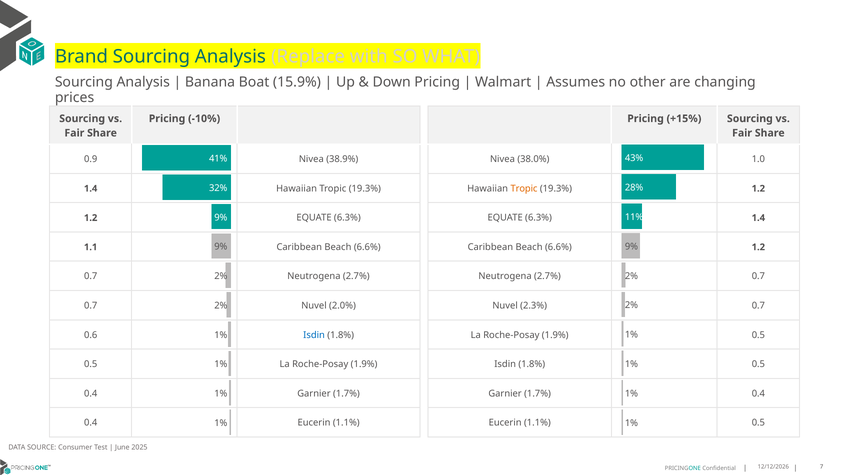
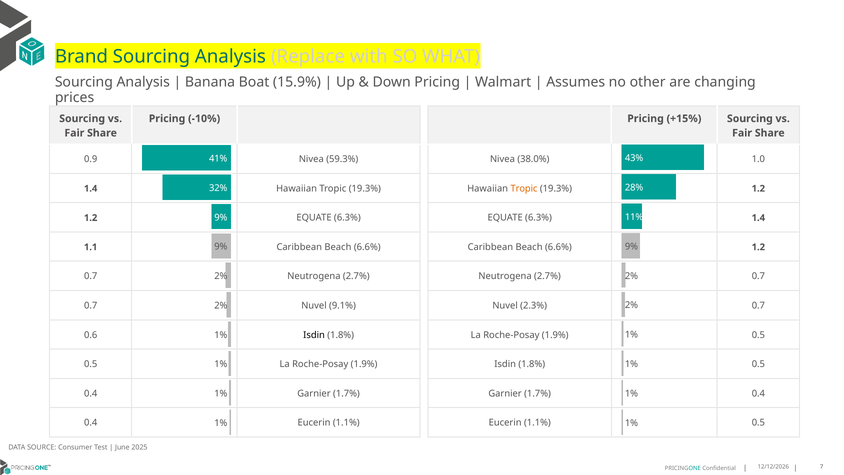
38.9%: 38.9% -> 59.3%
2.0%: 2.0% -> 9.1%
Isdin at (314, 335) colour: blue -> black
